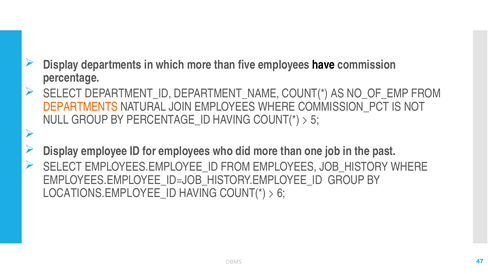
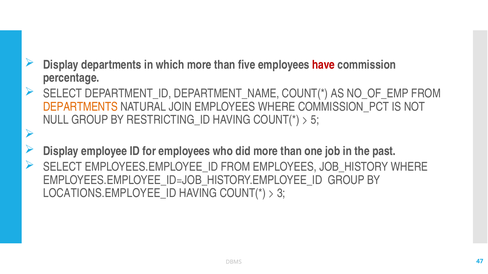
have colour: black -> red
PERCENTAGE_ID: PERCENTAGE_ID -> RESTRICTING_ID
6: 6 -> 3
